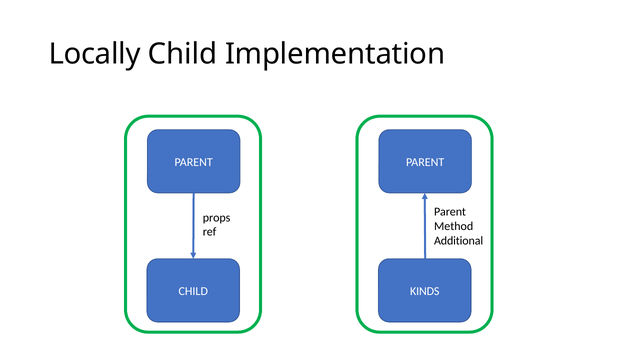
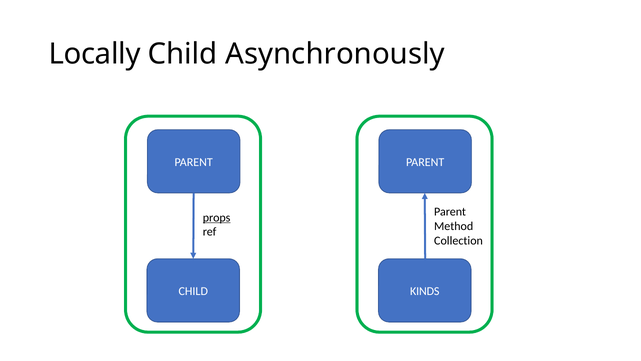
Implementation: Implementation -> Asynchronously
props underline: none -> present
Additional: Additional -> Collection
